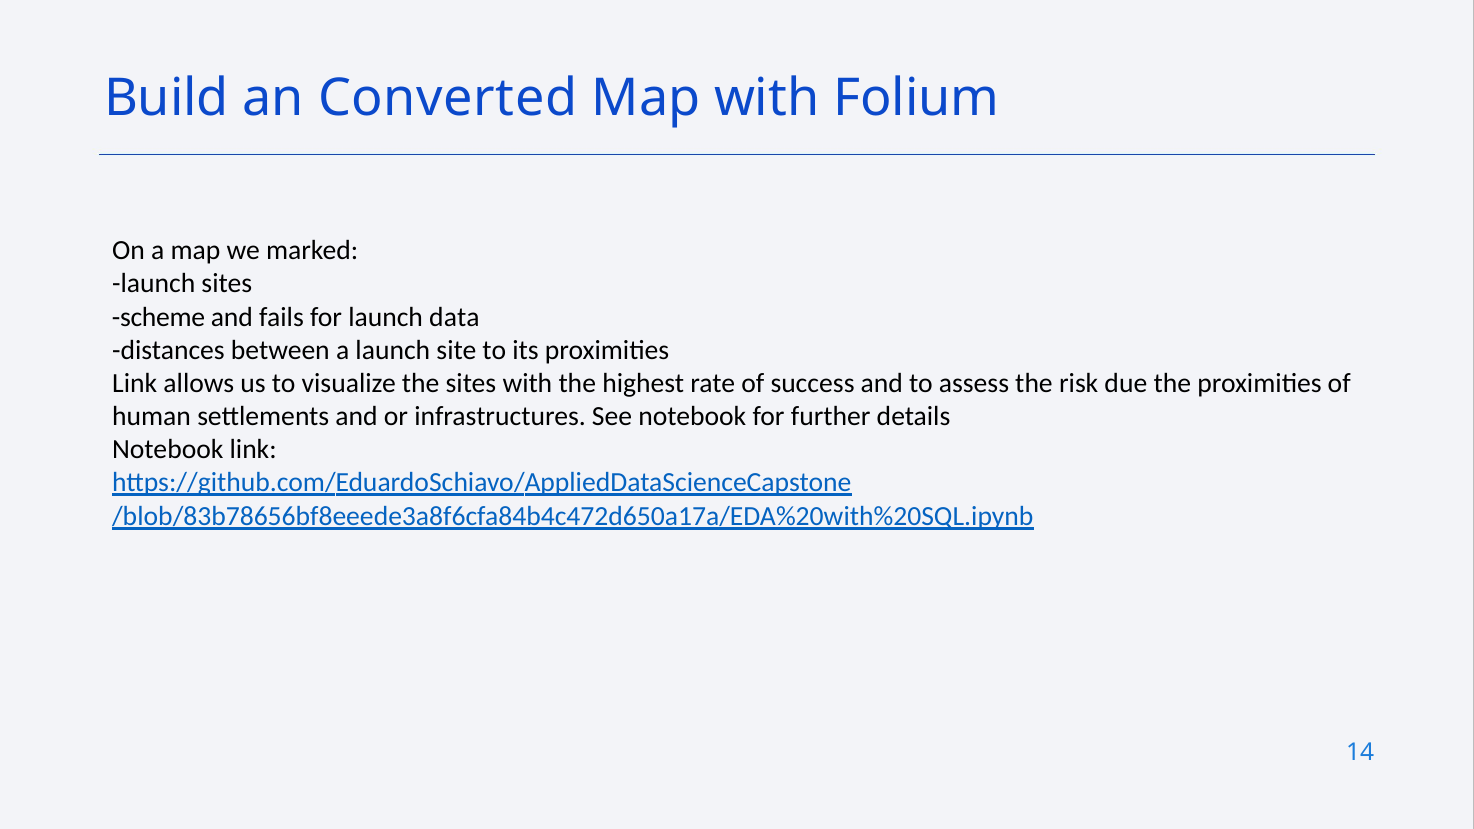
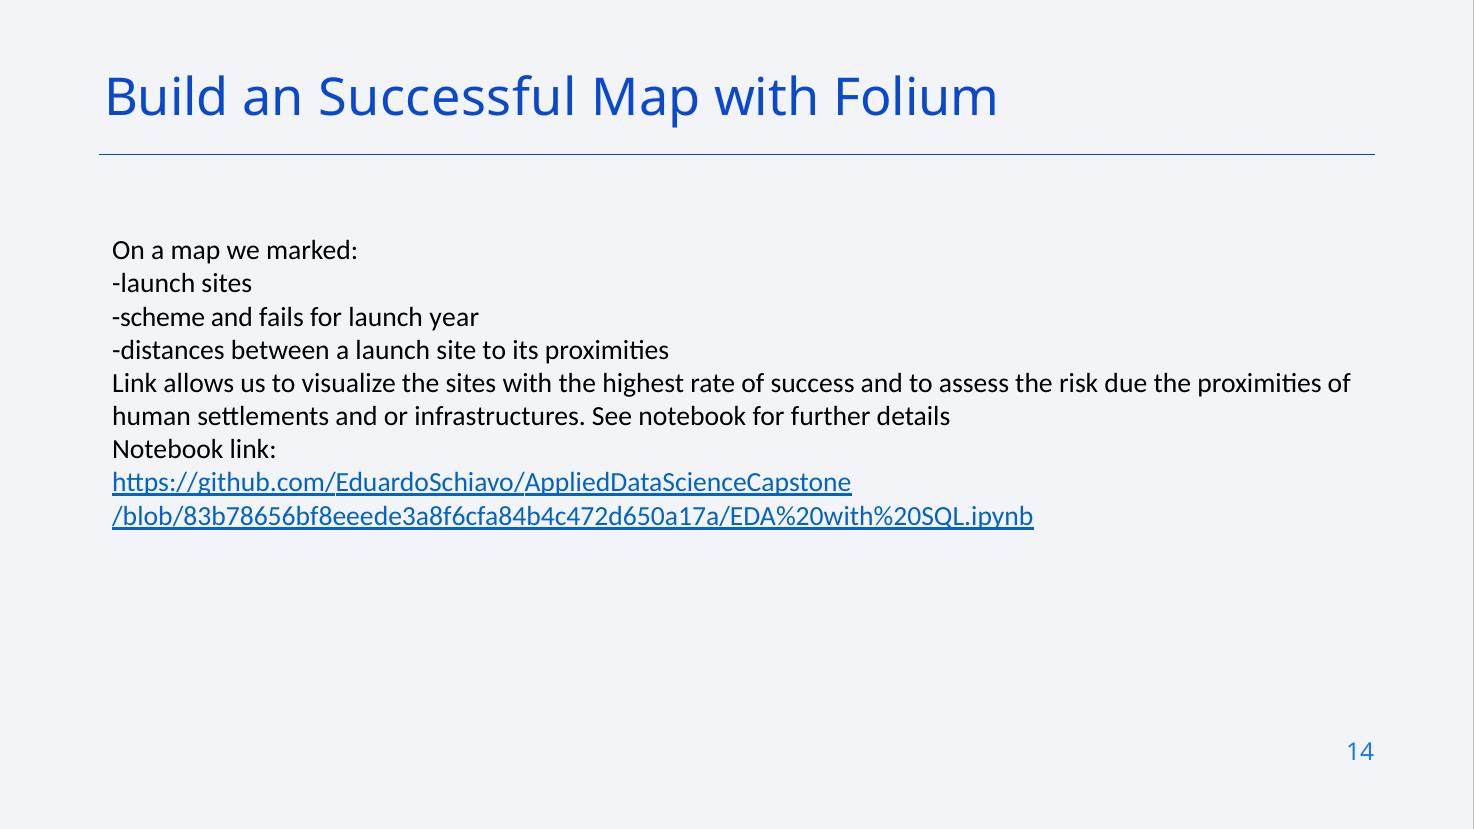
Converted: Converted -> Successful
data: data -> year
